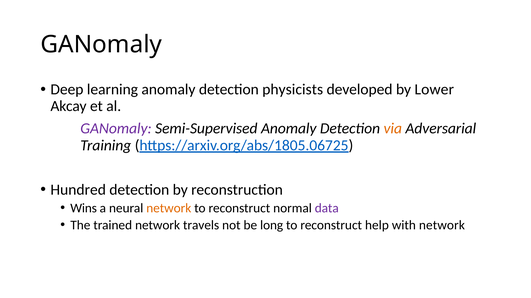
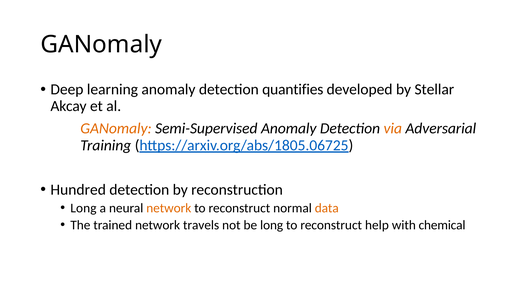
physicists: physicists -> quantifies
Lower: Lower -> Stellar
GANomaly at (116, 129) colour: purple -> orange
Wins at (84, 208): Wins -> Long
data colour: purple -> orange
with network: network -> chemical
